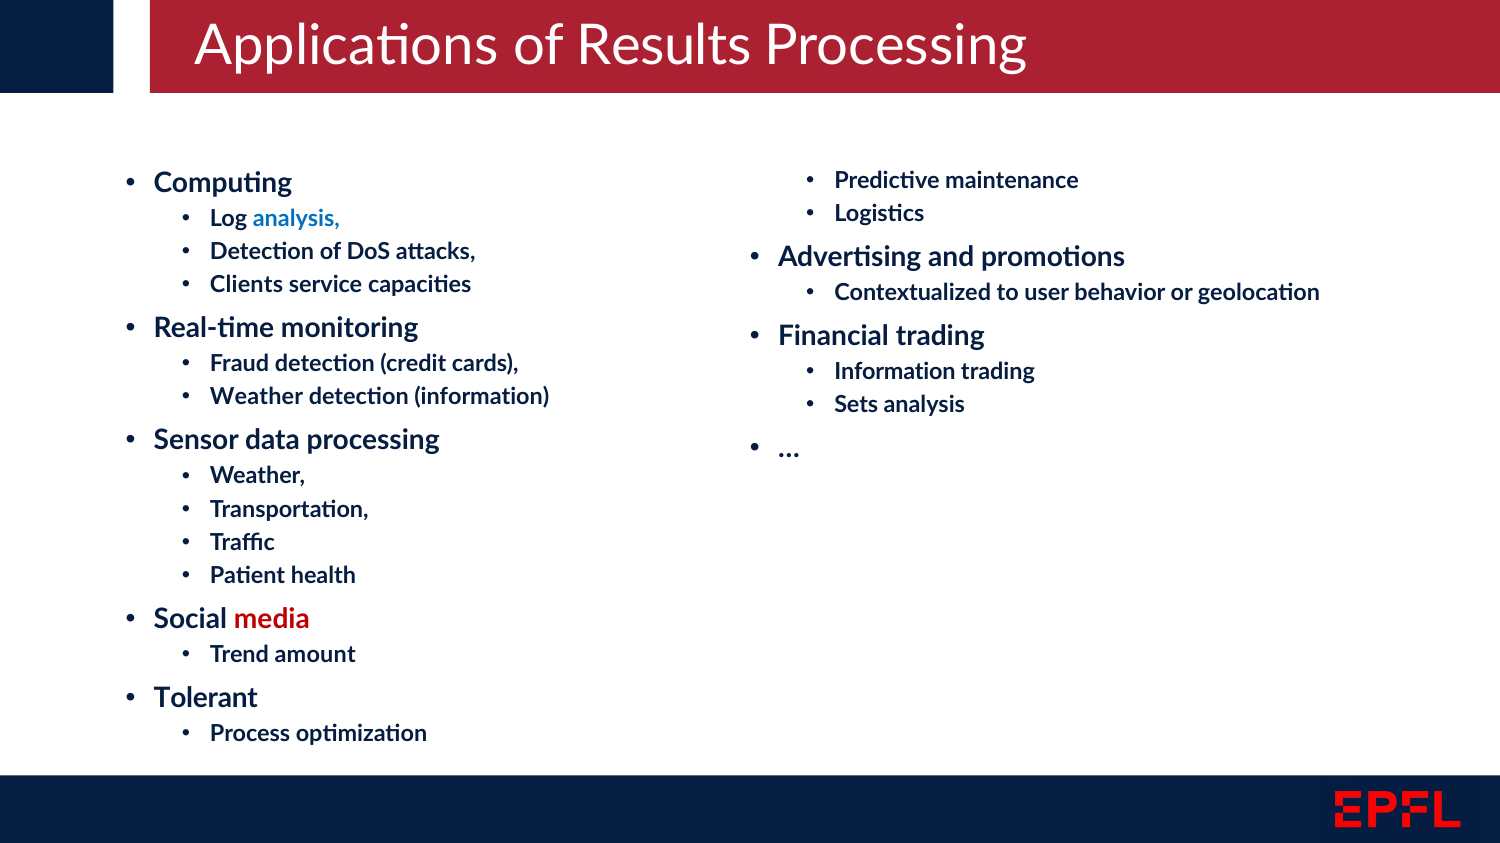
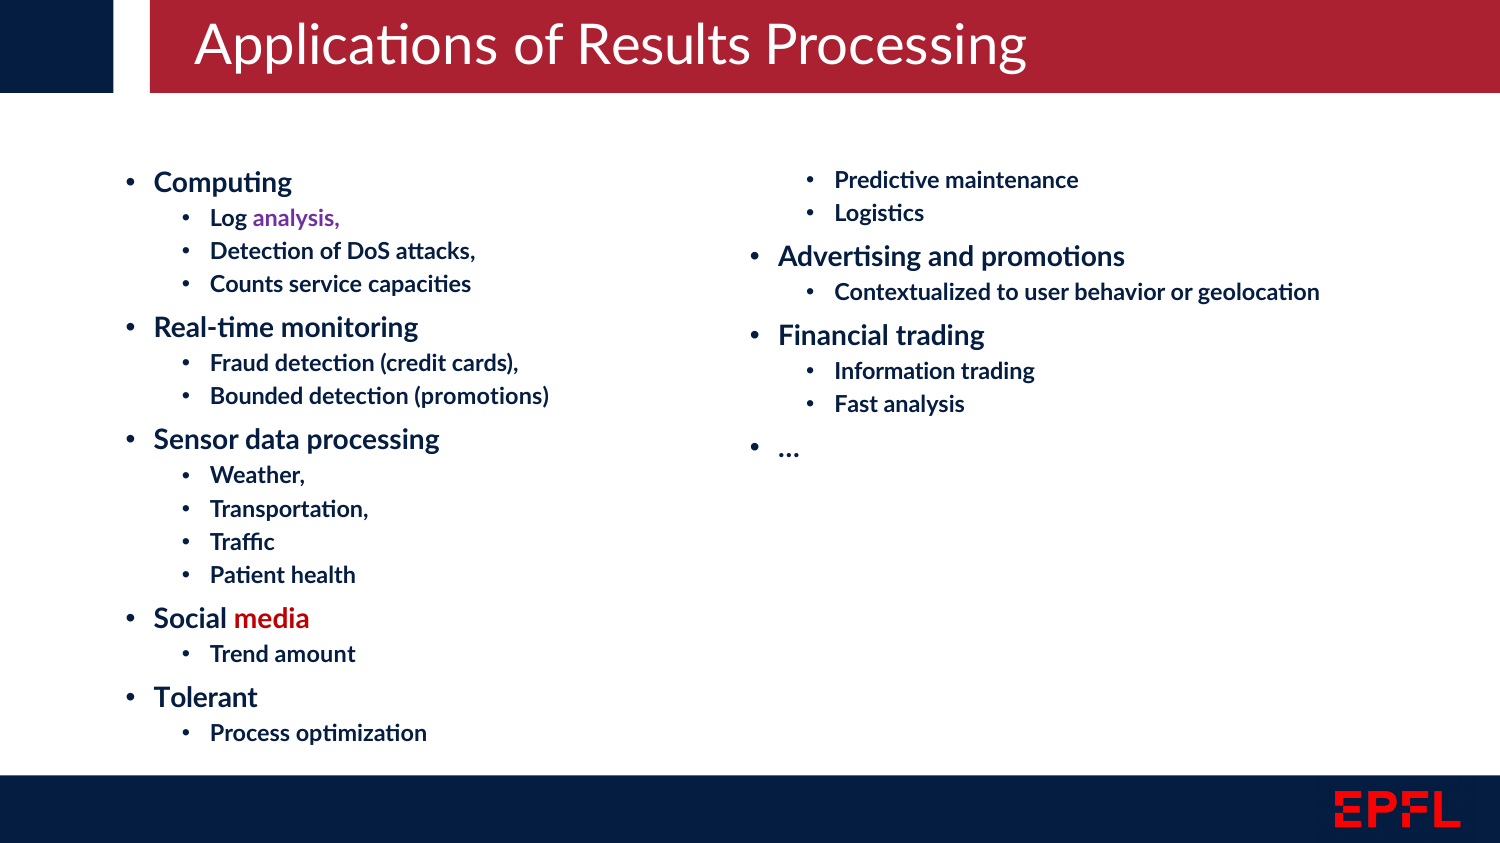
analysis at (296, 219) colour: blue -> purple
Clients: Clients -> Counts
Weather at (257, 398): Weather -> Bounded
detection information: information -> promotions
Sets: Sets -> Fast
